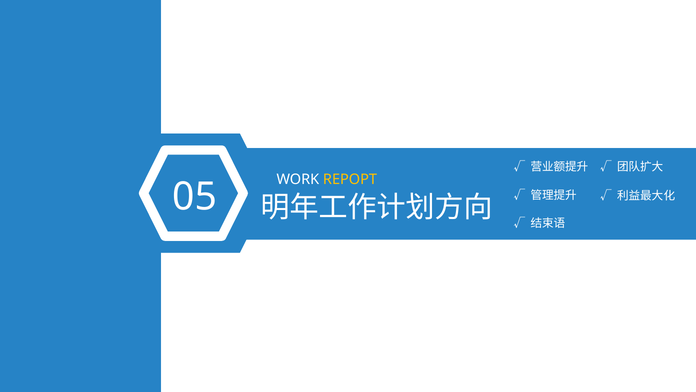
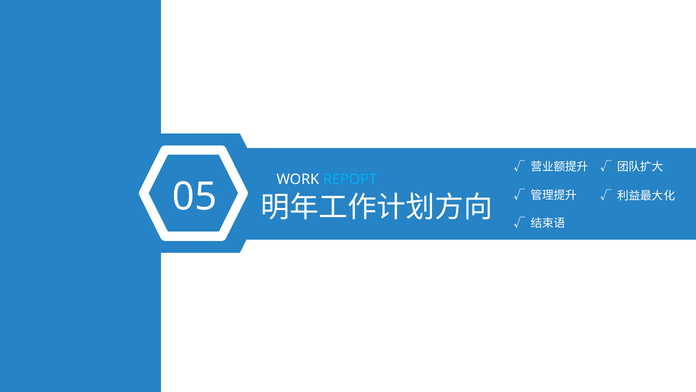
REPOPT colour: yellow -> light blue
